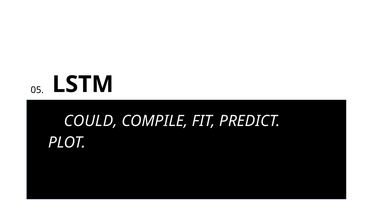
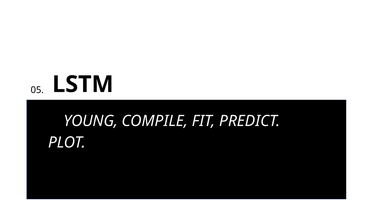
COULD: COULD -> YOUNG
